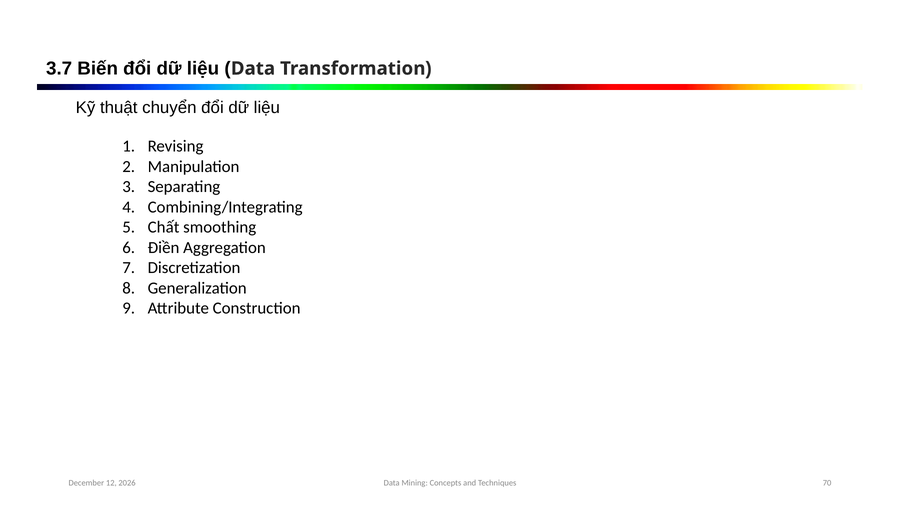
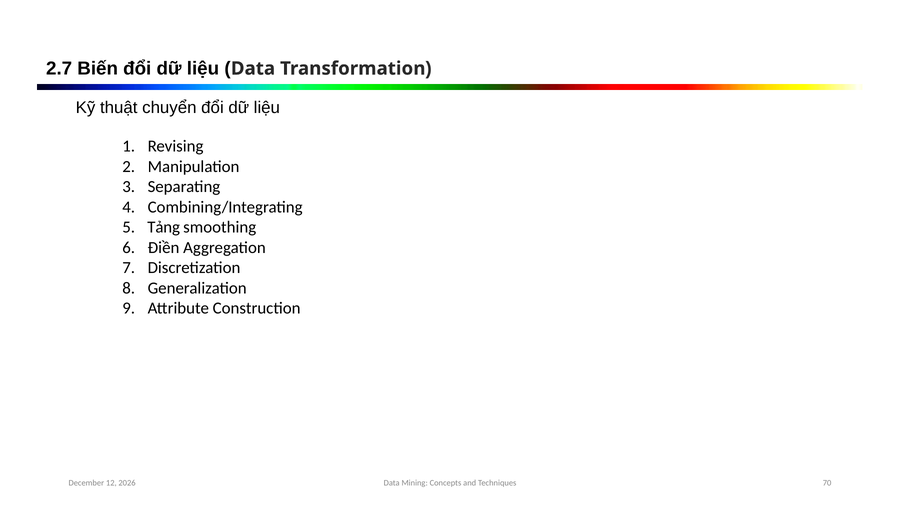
3.7: 3.7 -> 2.7
Chất: Chất -> Tảng
